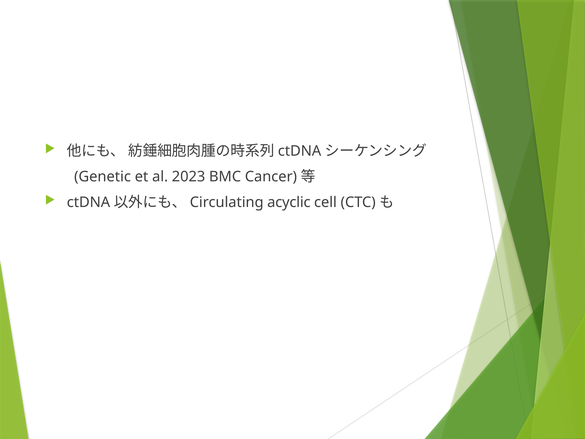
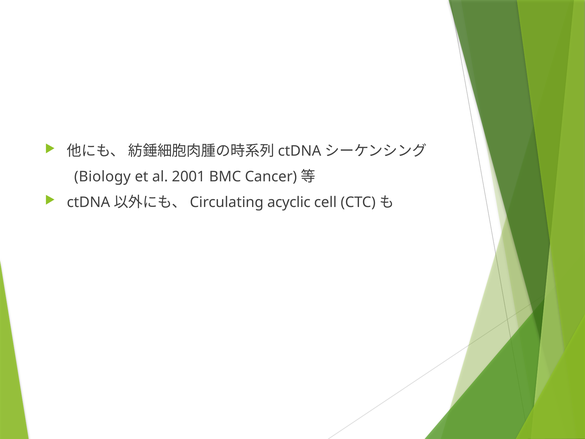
Genetic: Genetic -> Biology
2023: 2023 -> 2001
